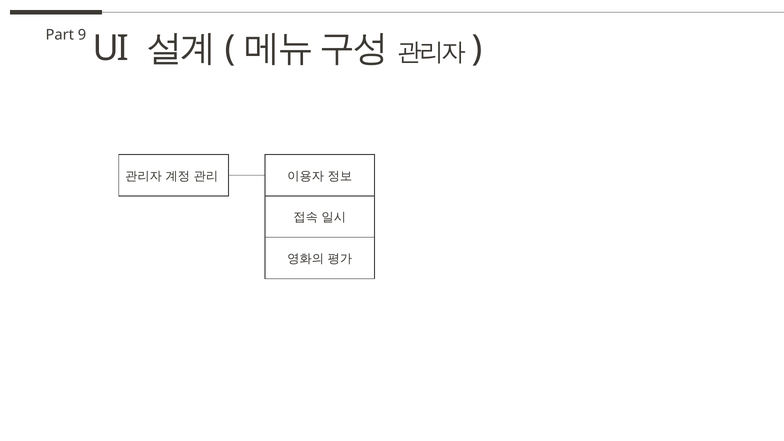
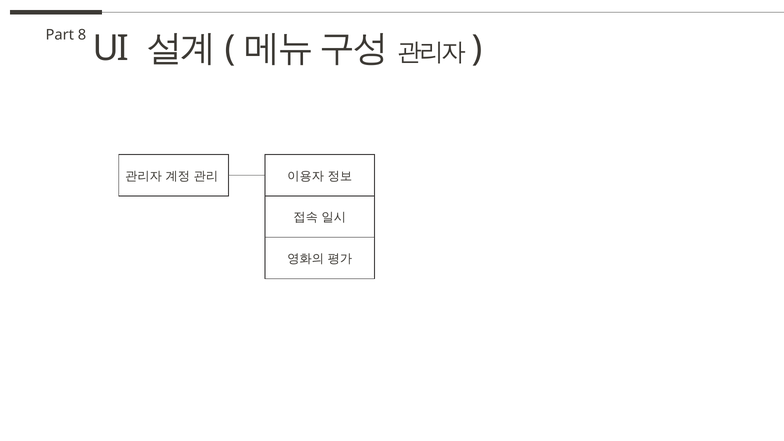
9: 9 -> 8
